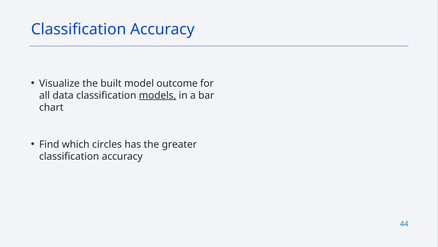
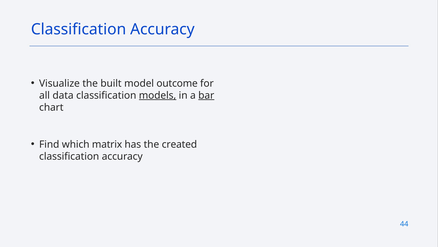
bar underline: none -> present
circles: circles -> matrix
greater: greater -> created
